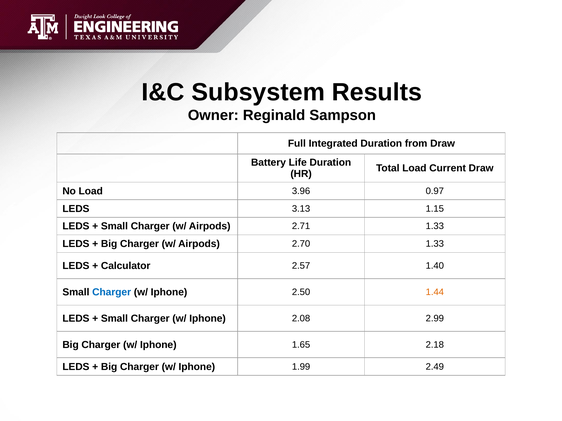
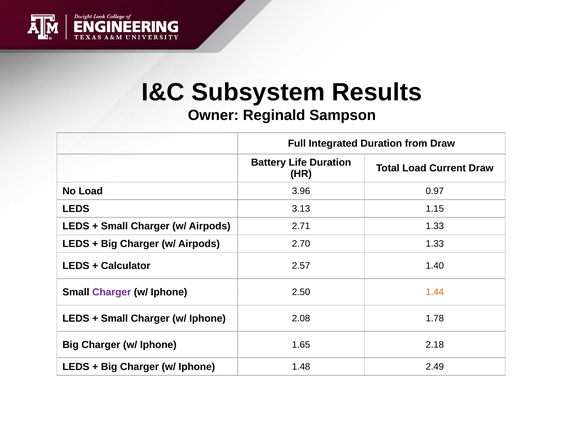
Charger at (112, 292) colour: blue -> purple
2.99: 2.99 -> 1.78
1.99: 1.99 -> 1.48
